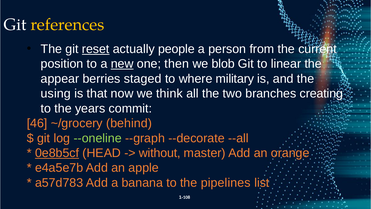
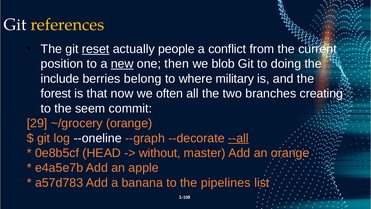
person: person -> conflict
linear: linear -> doing
appear: appear -> include
staged: staged -> belong
using: using -> forest
think: think -> often
years: years -> seem
46: 46 -> 29
~/grocery behind: behind -> orange
--oneline colour: light green -> white
--all underline: none -> present
0e8b5cf underline: present -> none
